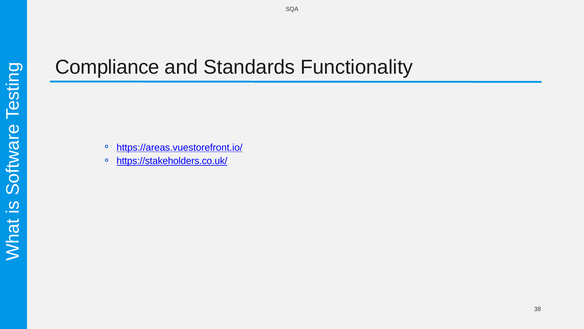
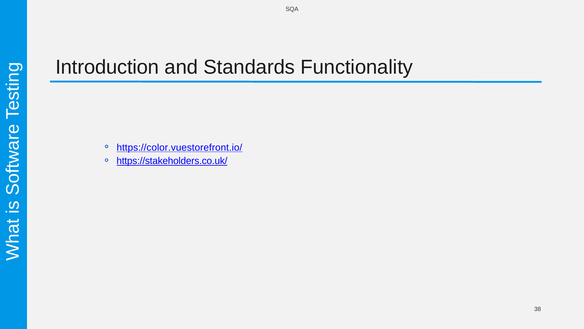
Compliance: Compliance -> Introduction
https://areas.vuestorefront.io/: https://areas.vuestorefront.io/ -> https://color.vuestorefront.io/
